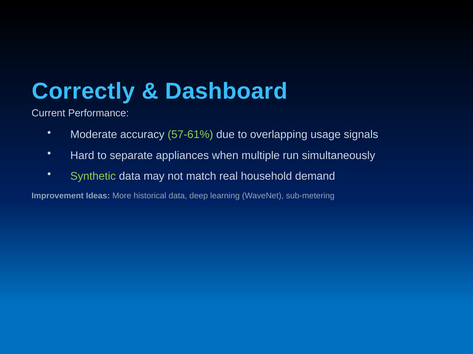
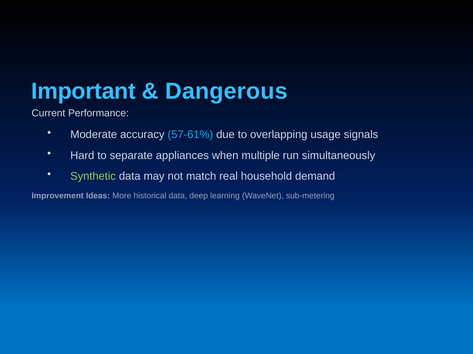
Correctly: Correctly -> Important
Dashboard: Dashboard -> Dangerous
57-61% colour: light green -> light blue
